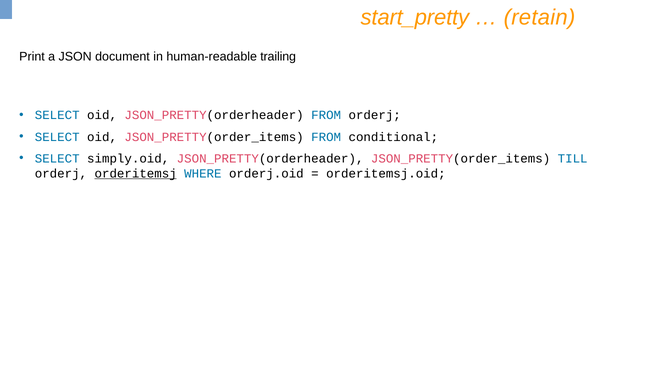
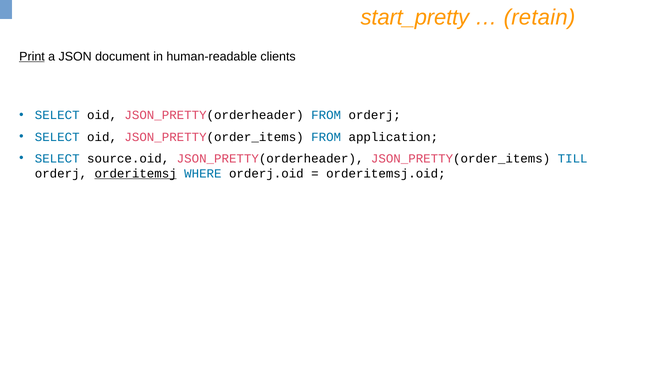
Print underline: none -> present
trailing: trailing -> clients
conditional: conditional -> application
simply.oid: simply.oid -> source.oid
